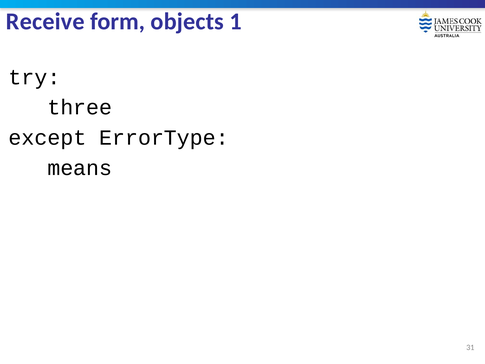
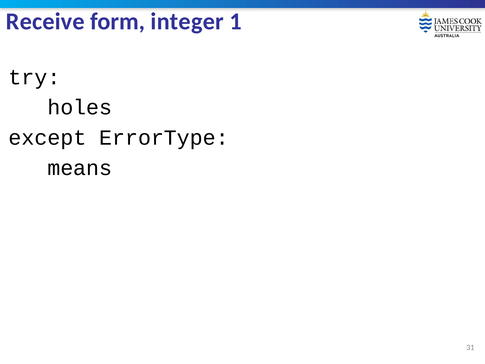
objects: objects -> integer
three: three -> holes
